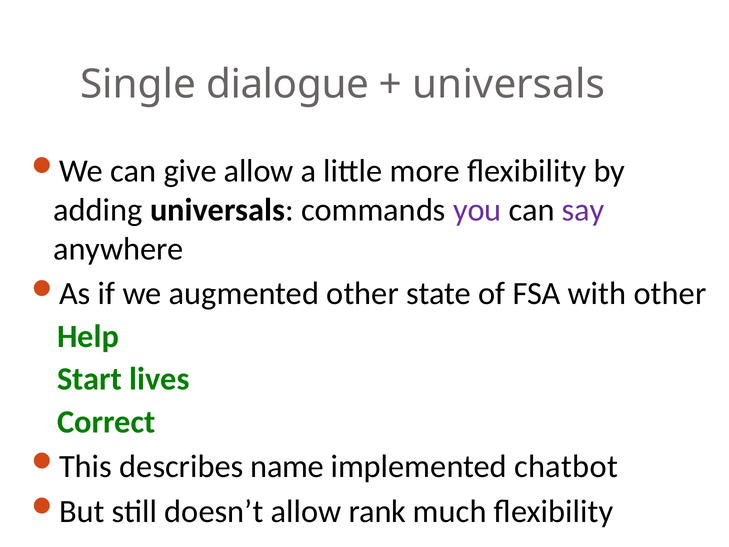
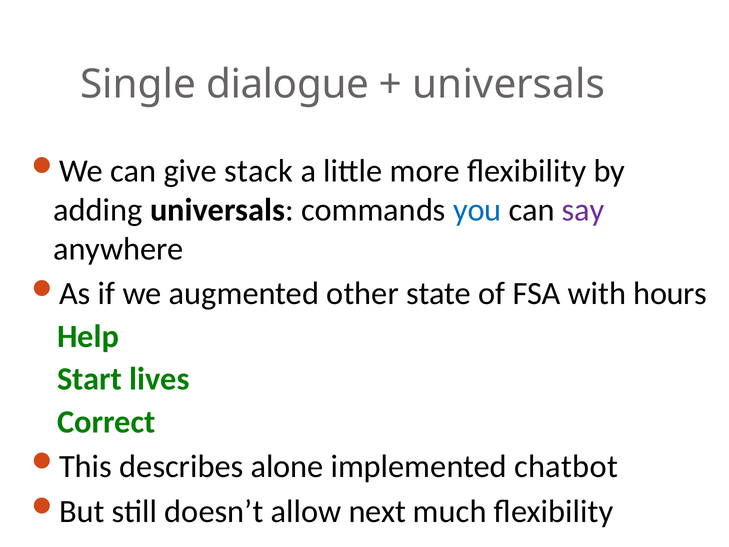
give allow: allow -> stack
you colour: purple -> blue
with other: other -> hours
name: name -> alone
rank: rank -> next
